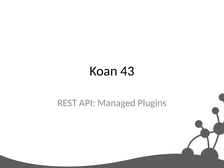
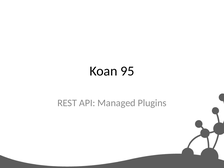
43: 43 -> 95
